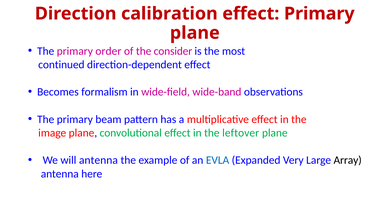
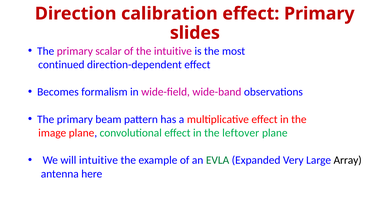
plane at (195, 33): plane -> slides
order: order -> scalar
the consider: consider -> intuitive
will antenna: antenna -> intuitive
EVLA colour: blue -> green
